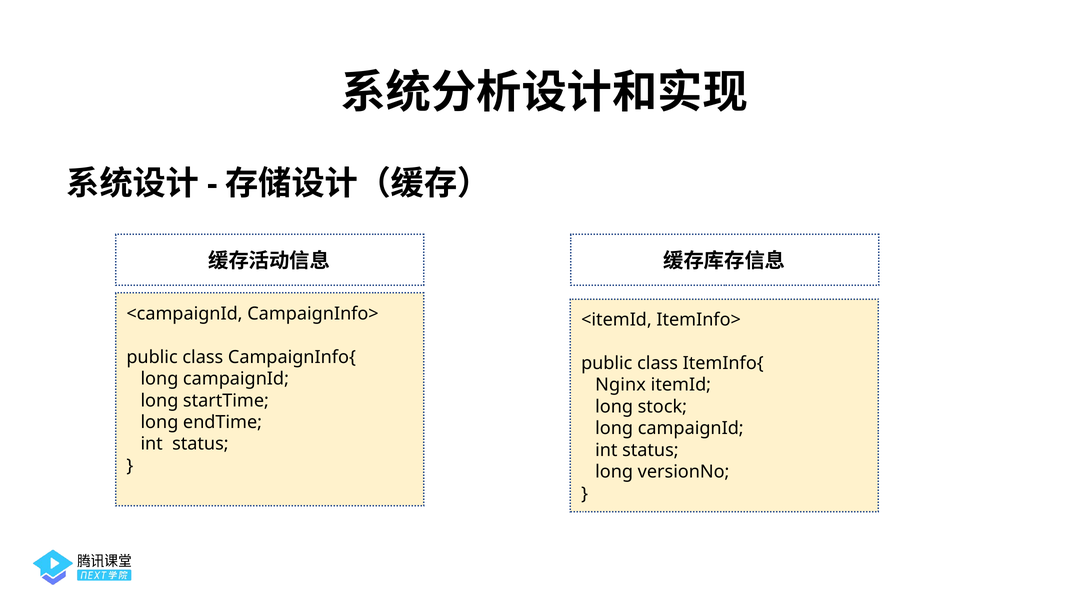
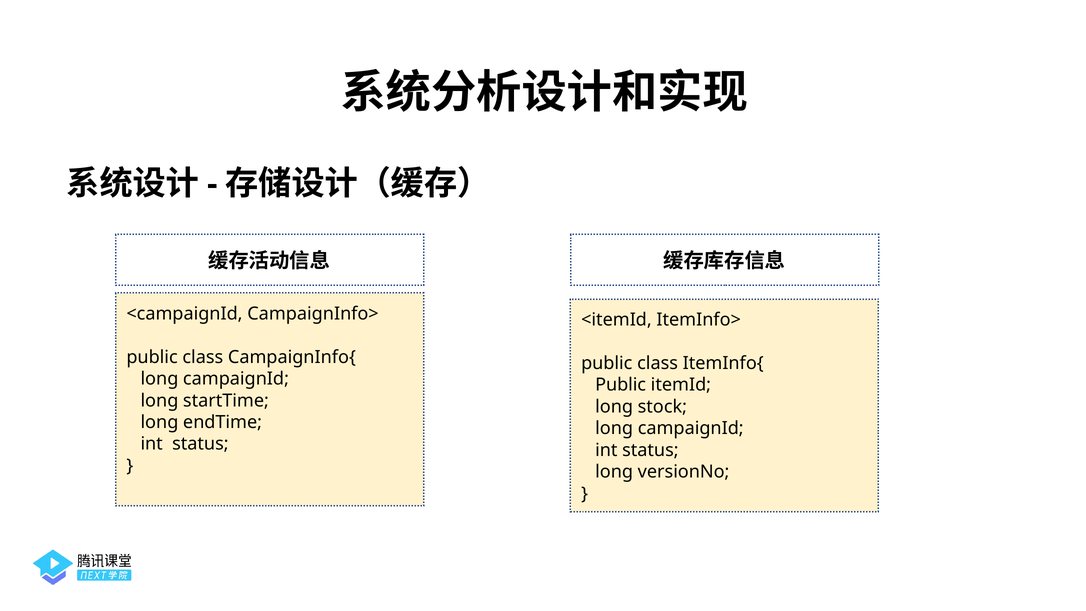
Nginx at (621, 385): Nginx -> Public
